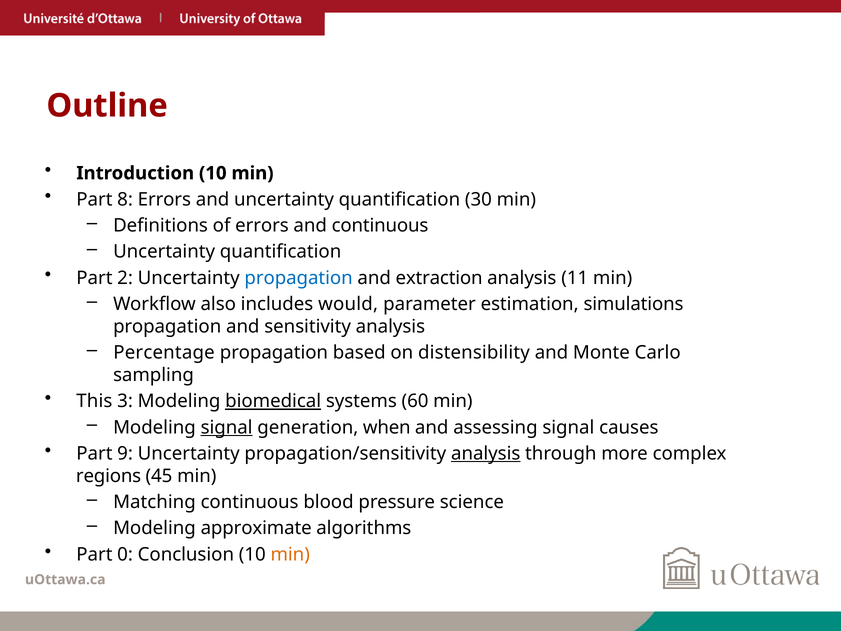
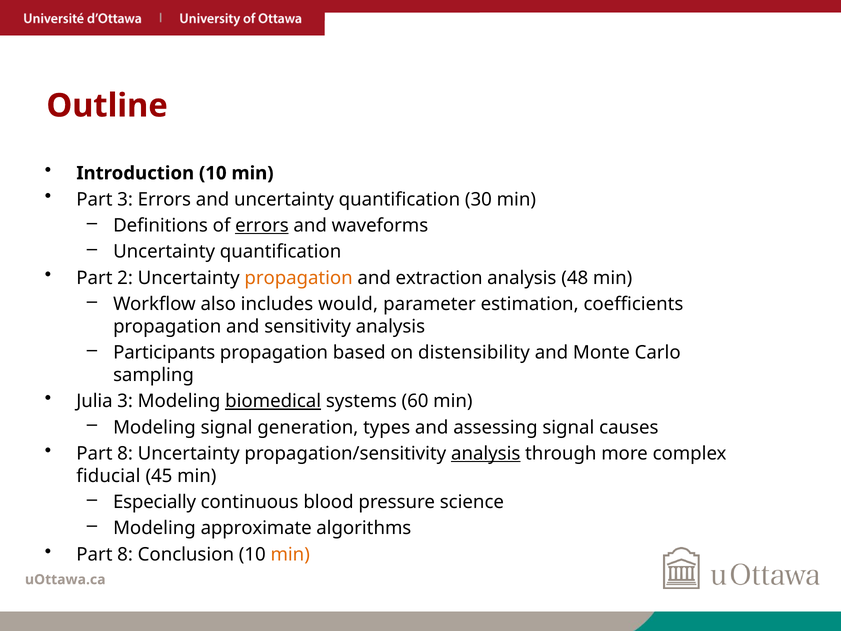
Part 8: 8 -> 3
errors at (262, 225) underline: none -> present
and continuous: continuous -> waveforms
propagation at (299, 278) colour: blue -> orange
11: 11 -> 48
simulations: simulations -> coefficients
Percentage: Percentage -> Participants
This: This -> Julia
signal at (227, 427) underline: present -> none
when: when -> types
9 at (125, 453): 9 -> 8
regions: regions -> fiducial
Matching: Matching -> Especially
0 at (125, 554): 0 -> 8
